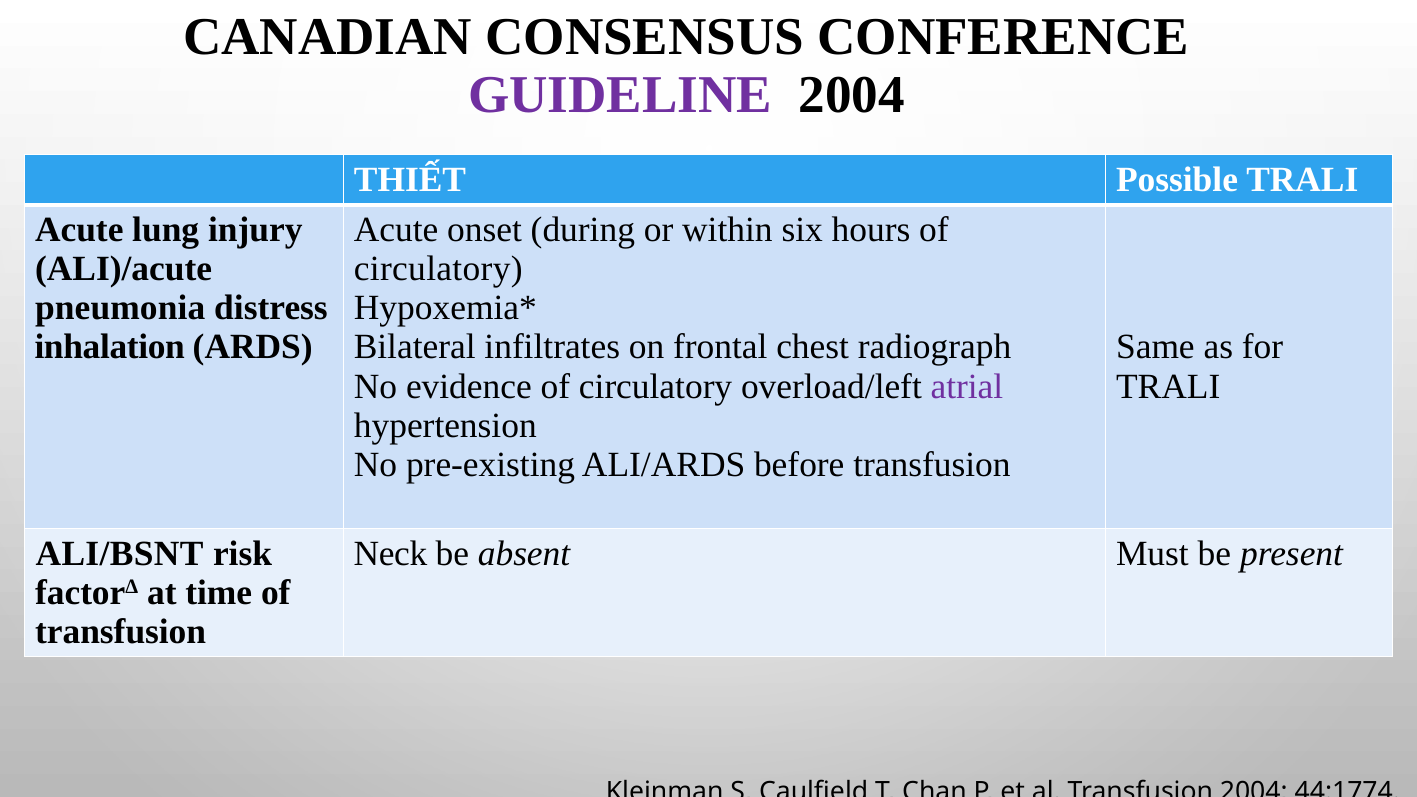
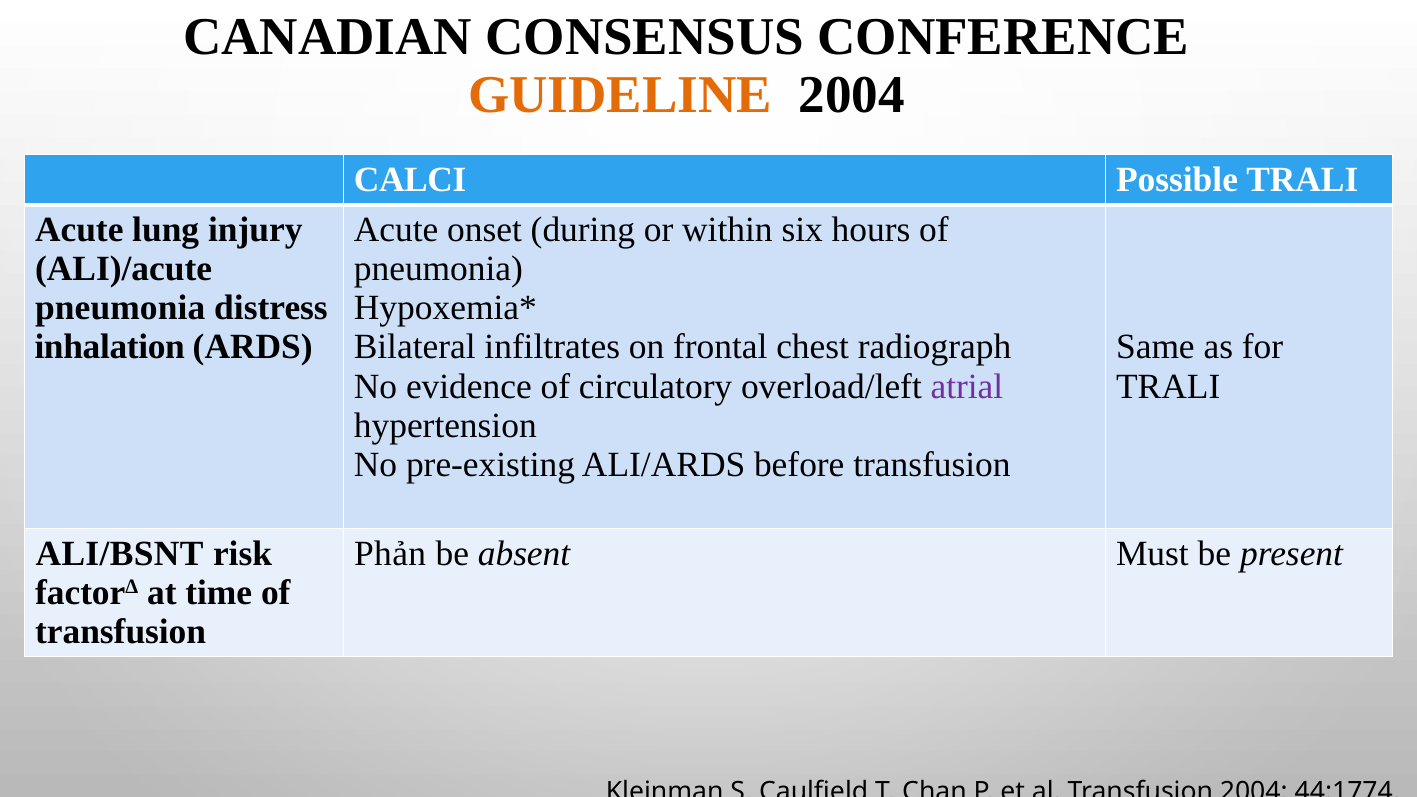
GUIDELINE colour: purple -> orange
THIẾT: THIẾT -> CALCI
circulatory at (438, 269): circulatory -> pneumonia
Neck: Neck -> Phản
